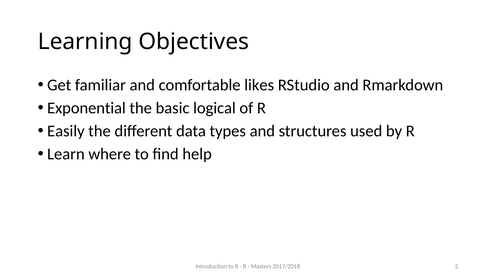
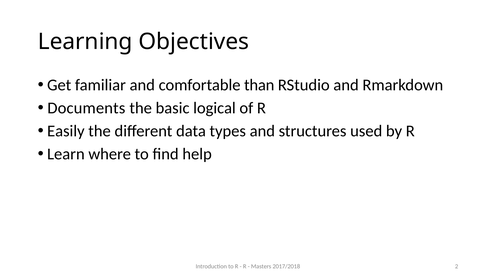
likes: likes -> than
Exponential: Exponential -> Documents
